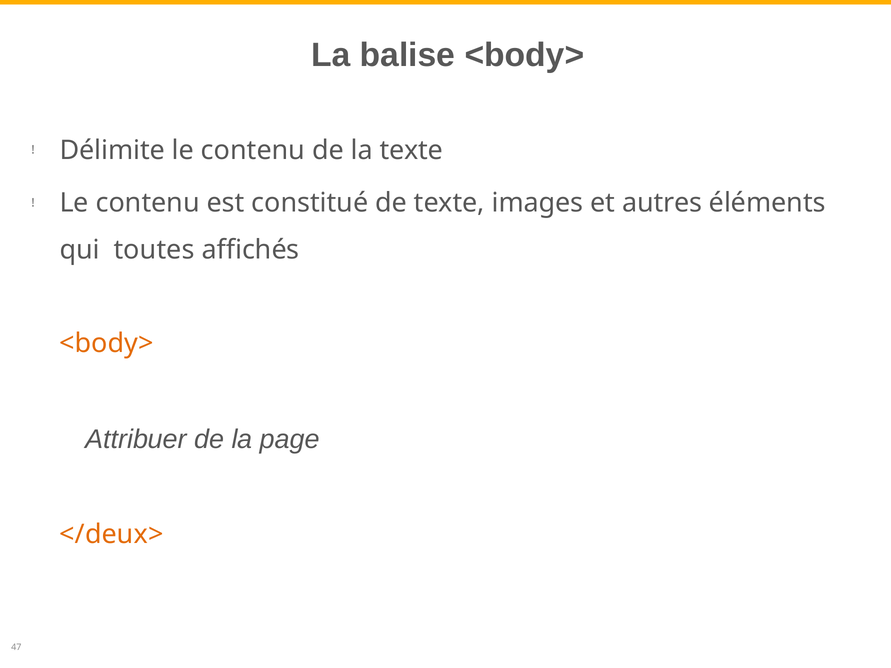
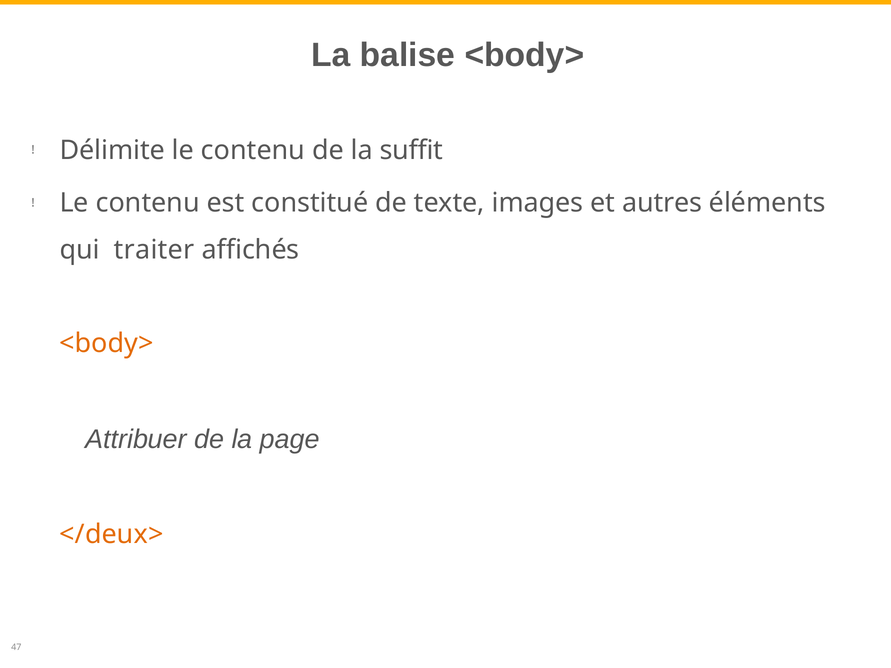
la texte: texte -> suffit
toutes: toutes -> traiter
